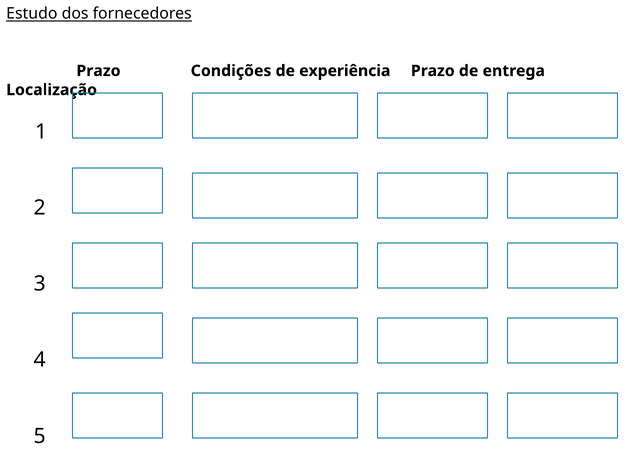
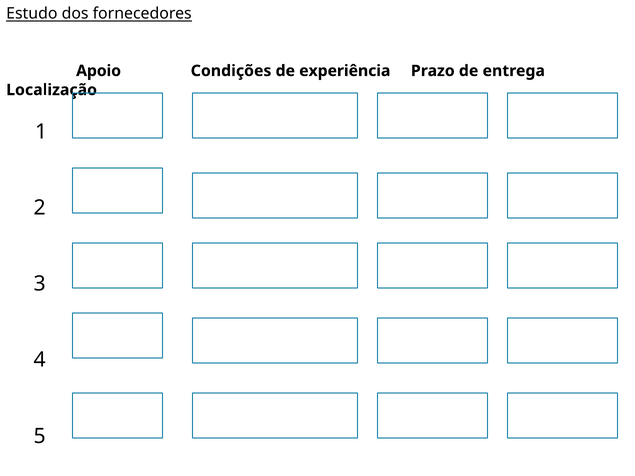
Prazo at (98, 71): Prazo -> Apoio
